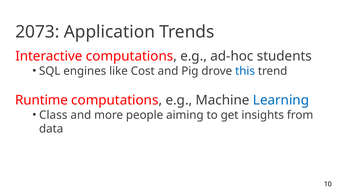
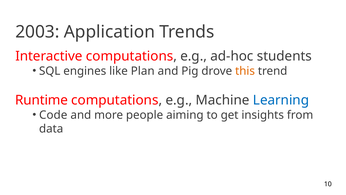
2073: 2073 -> 2003
Cost: Cost -> Plan
this colour: blue -> orange
Class: Class -> Code
